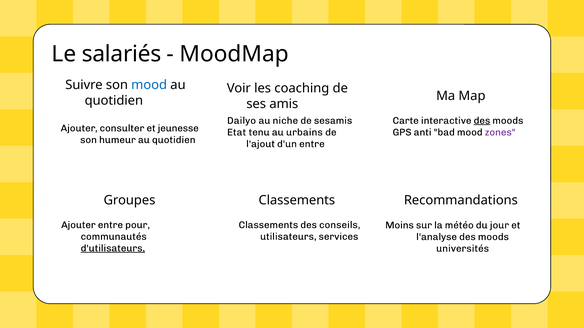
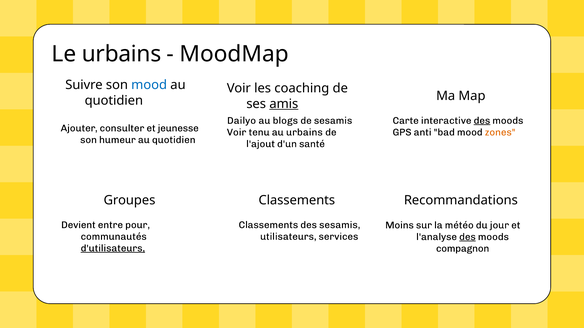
Le salariés: salariés -> urbains
amis underline: none -> present
niche: niche -> blogs
Etat at (237, 132): Etat -> Voir
zones colour: purple -> orange
d'un entre: entre -> santé
Ajouter at (78, 225): Ajouter -> Devient
des conseils: conseils -> sesamis
des at (467, 237) underline: none -> present
universités: universités -> compagnon
